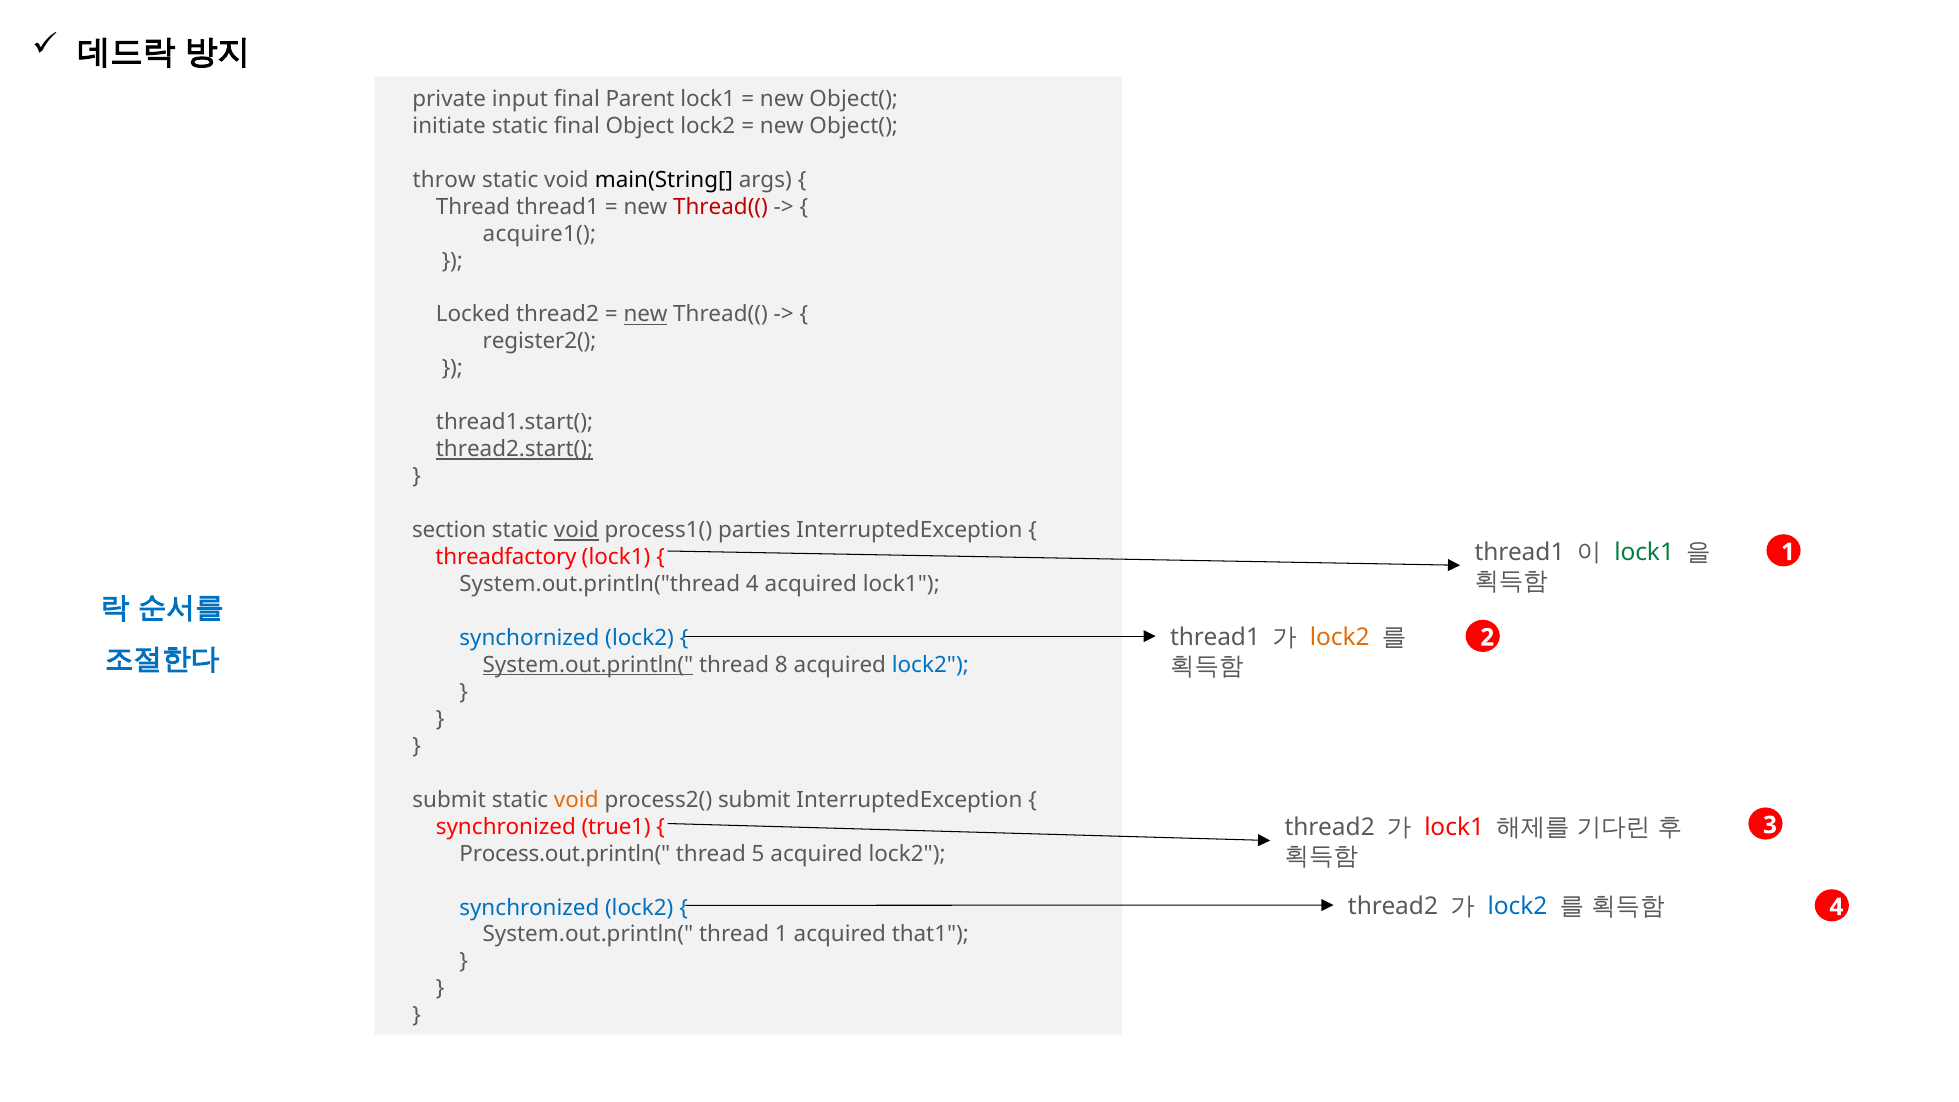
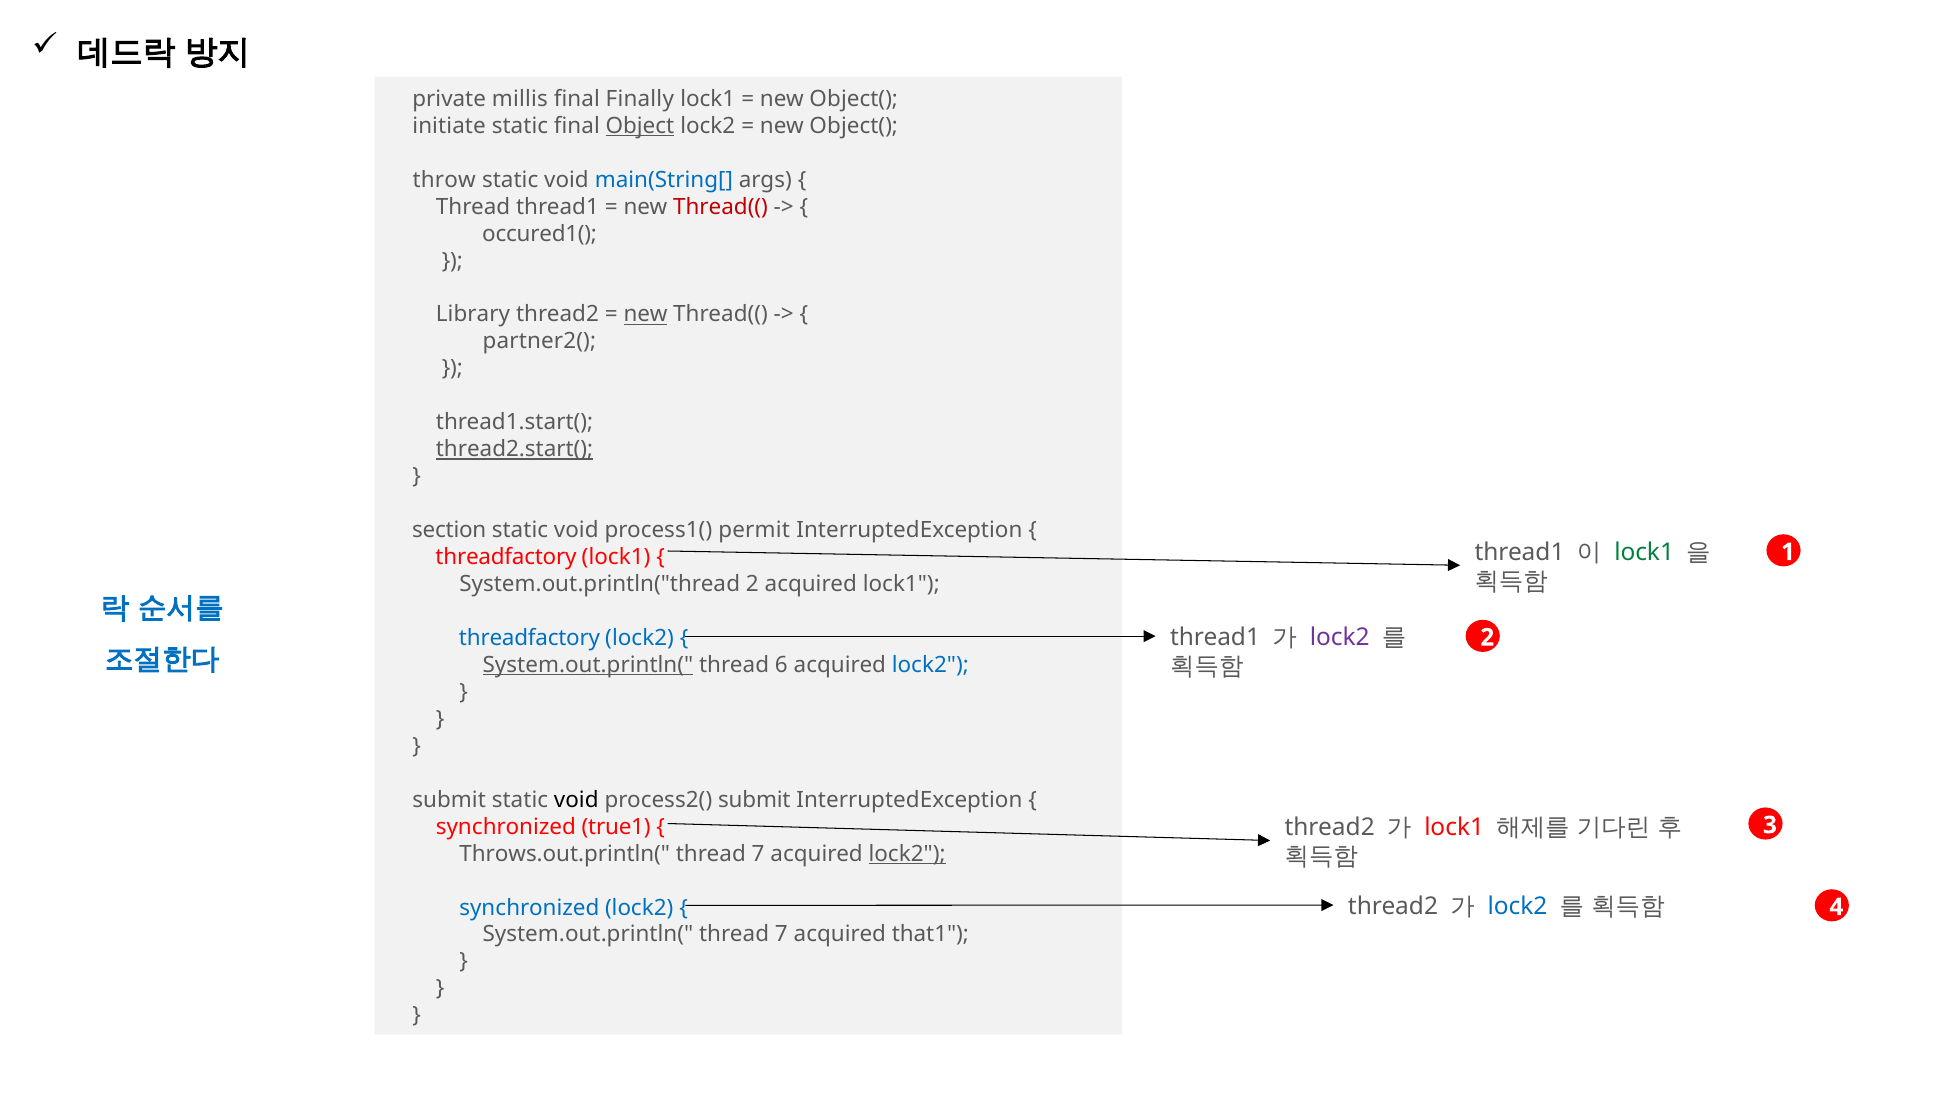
input: input -> millis
Parent: Parent -> Finally
Object underline: none -> present
main(String[ colour: black -> blue
acquire1(: acquire1( -> occured1(
Locked: Locked -> Library
register2(: register2( -> partner2(
void at (576, 530) underline: present -> none
parties: parties -> permit
System.out.println("thread 4: 4 -> 2
lock2 at (1340, 637) colour: orange -> purple
synchornized at (529, 638): synchornized -> threadfactory
8: 8 -> 6
void at (576, 800) colour: orange -> black
Process.out.println(: Process.out.println( -> Throws.out.println(
5 at (758, 854): 5 -> 7
lock2 at (907, 854) underline: none -> present
System.out.println( thread 1: 1 -> 7
